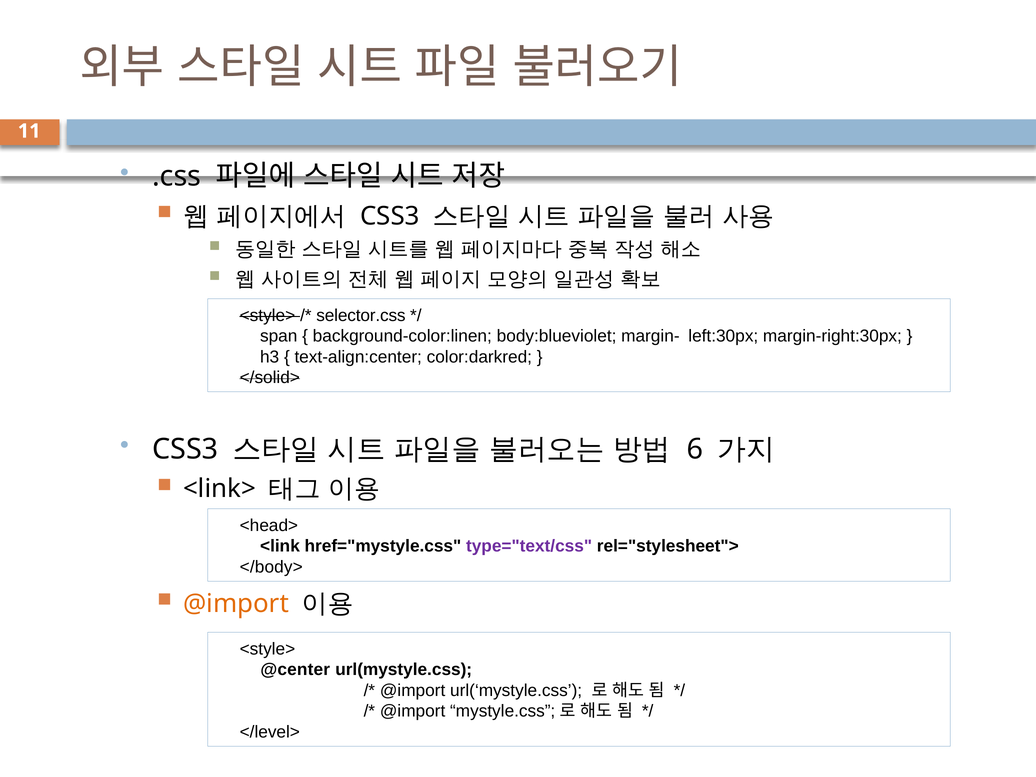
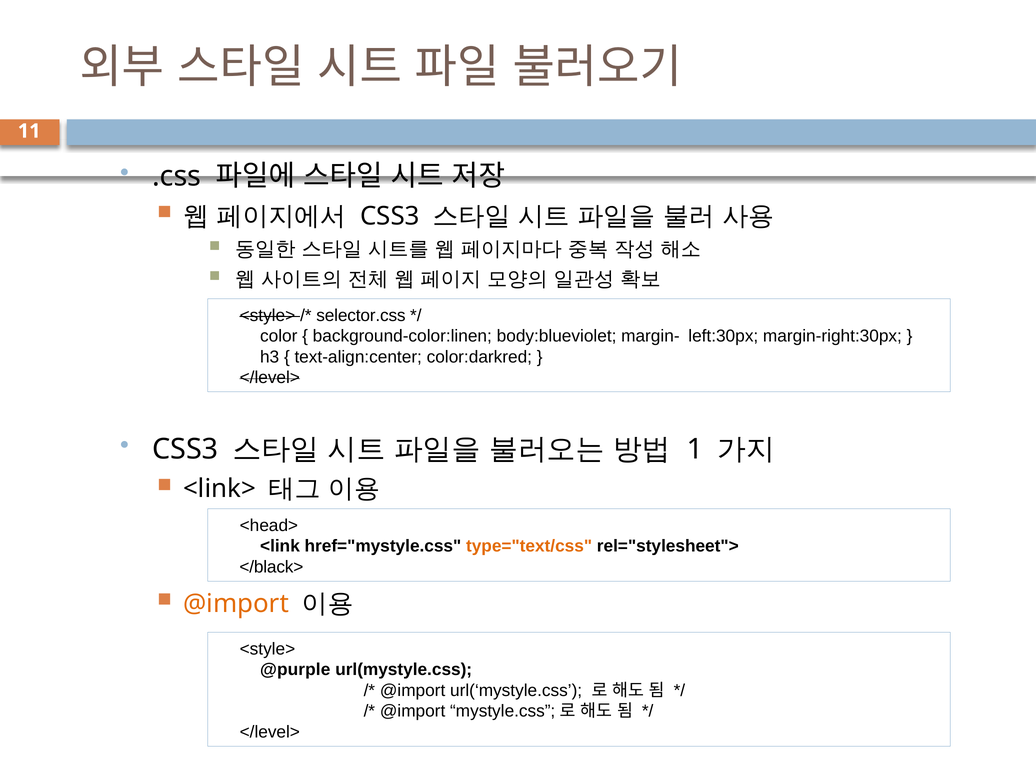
span: span -> color
</solid> at (270, 378): </solid> -> </level>
6: 6 -> 1
type="text/css colour: purple -> orange
</body>: </body> -> </black>
@center: @center -> @purple
